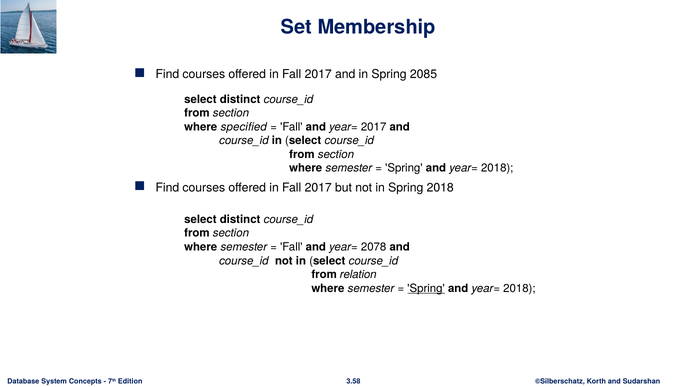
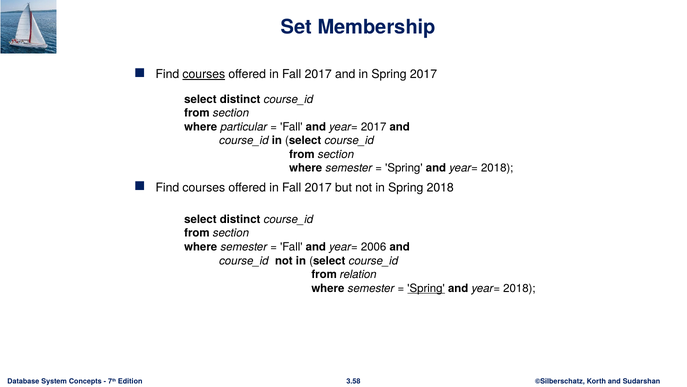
courses at (204, 74) underline: none -> present
Spring 2085: 2085 -> 2017
specified: specified -> particular
2078: 2078 -> 2006
